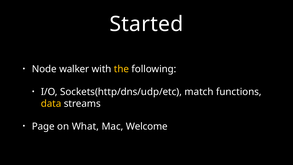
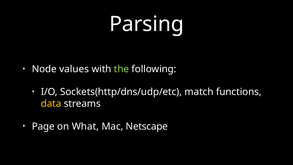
Started: Started -> Parsing
walker: walker -> values
the colour: yellow -> light green
Welcome: Welcome -> Netscape
